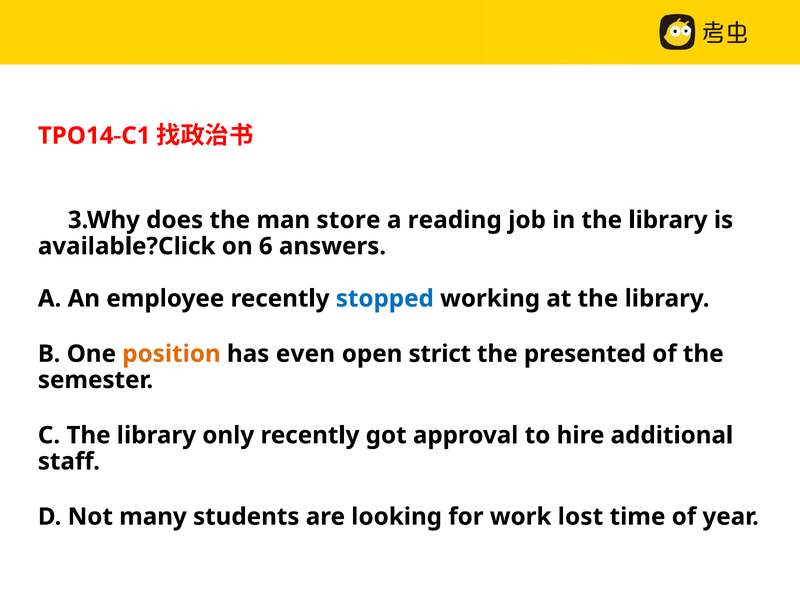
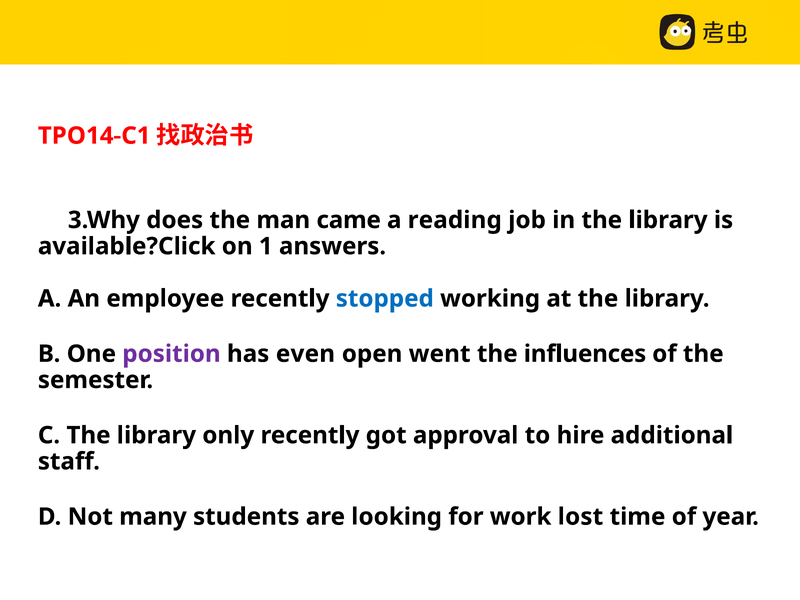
store: store -> came
6: 6 -> 1
position colour: orange -> purple
strict: strict -> went
presented: presented -> influences
